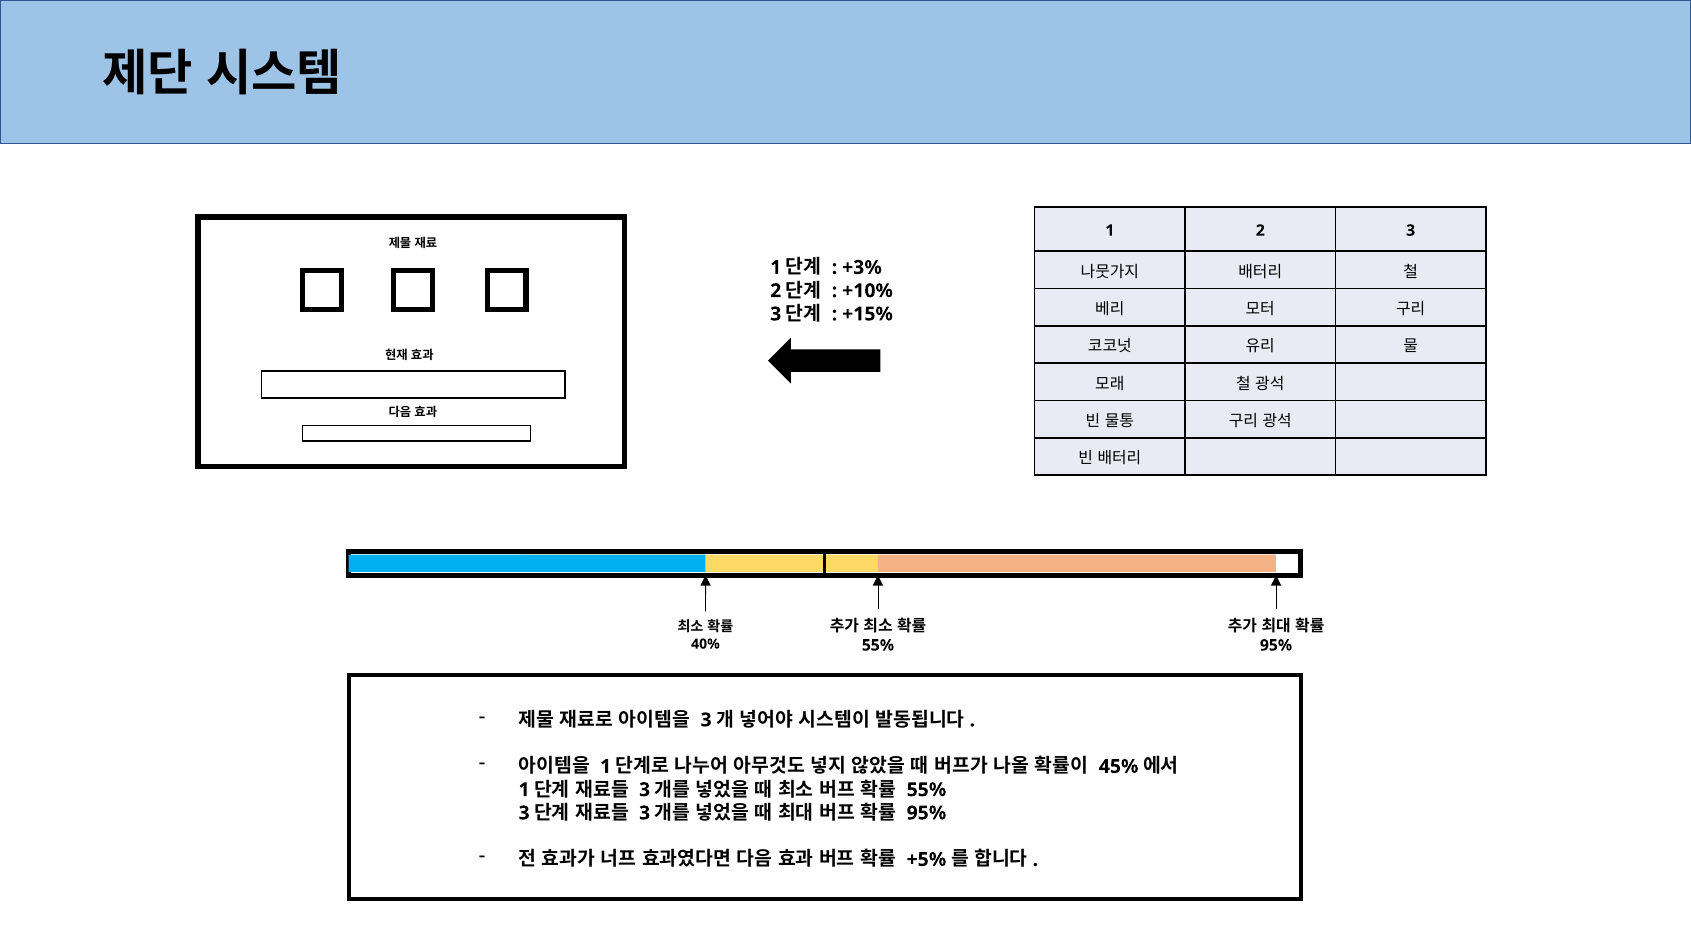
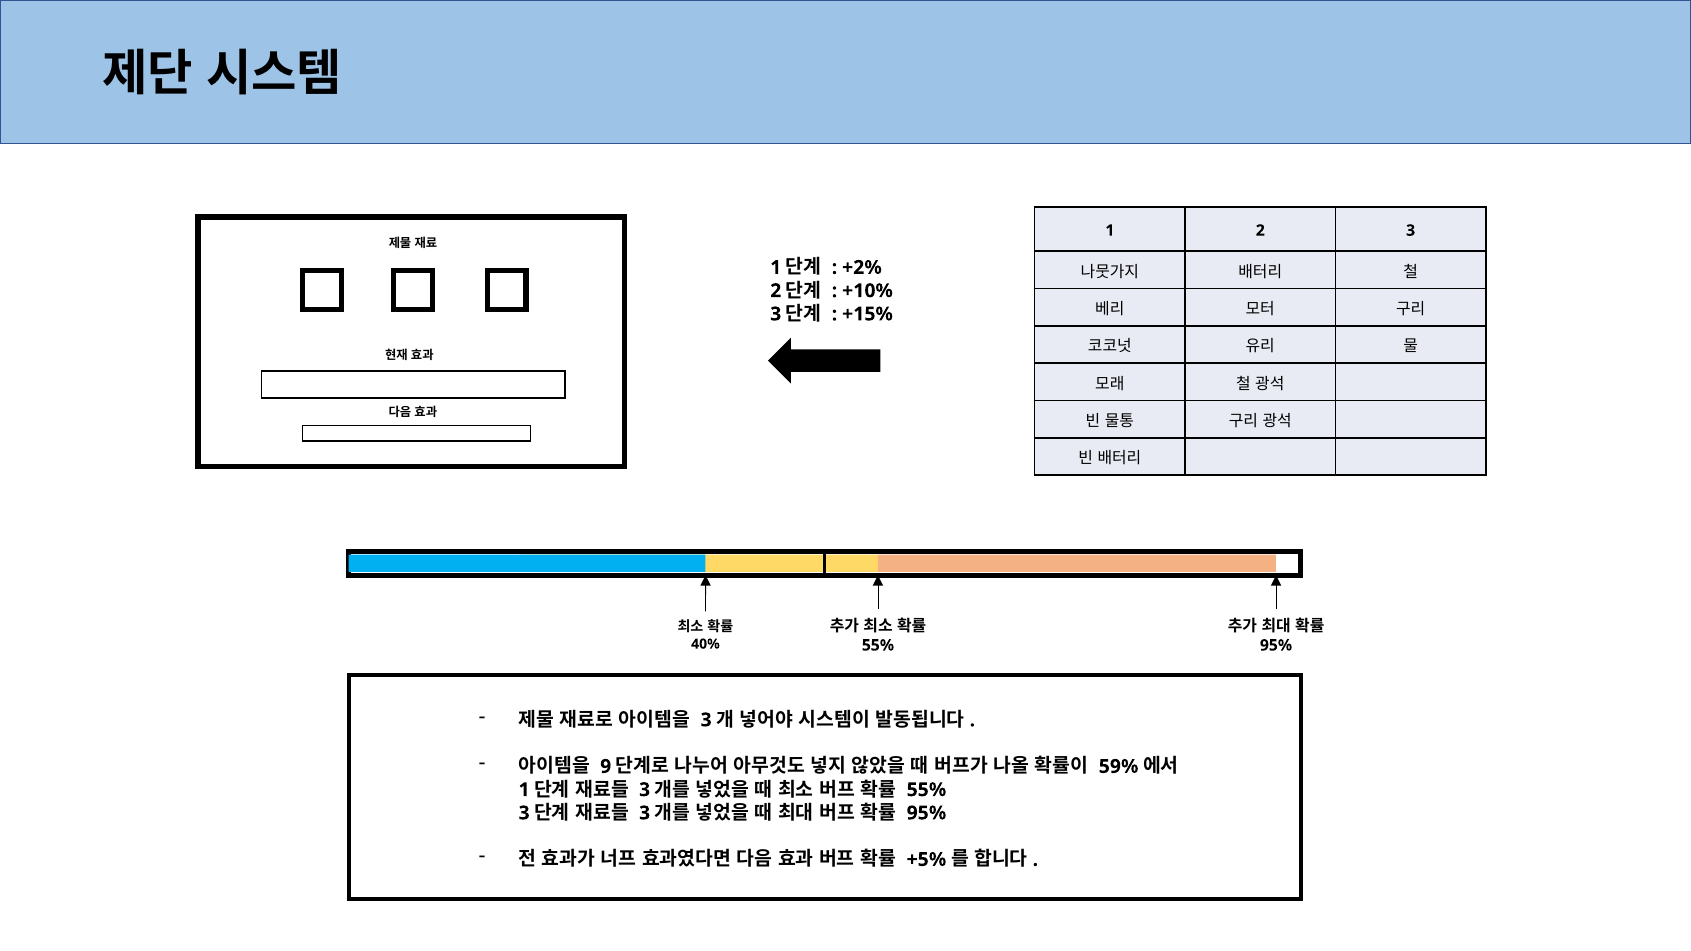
+3%: +3% -> +2%
1 at (606, 767): 1 -> 9
45%: 45% -> 59%
